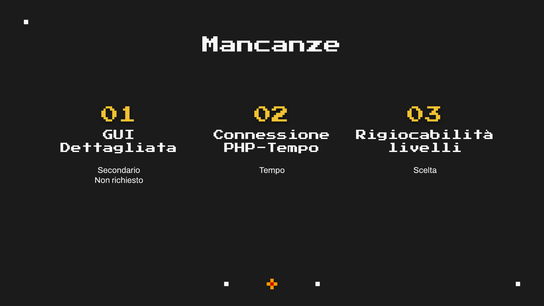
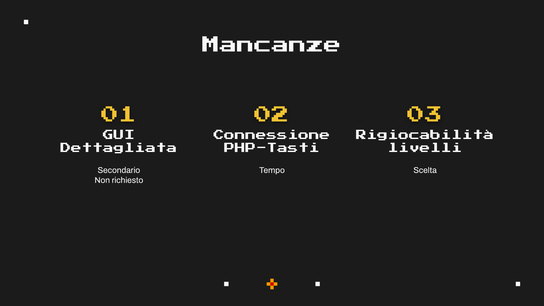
PHP-Tempo: PHP-Tempo -> PHP-Tasti
